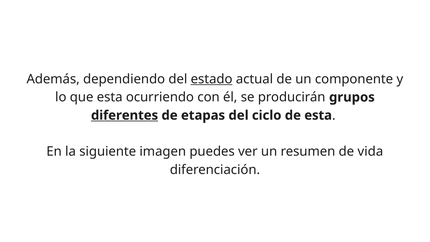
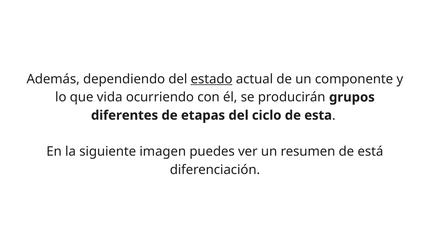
que esta: esta -> vida
diferentes underline: present -> none
vida: vida -> está
